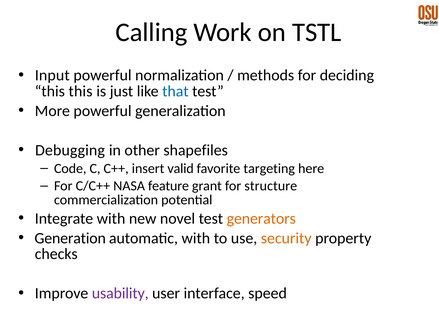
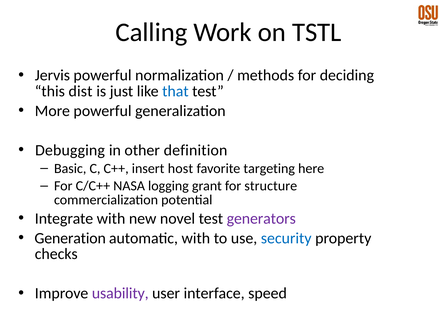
Input: Input -> Jervis
this this: this -> dist
shapefiles: shapefiles -> definition
Code: Code -> Basic
valid: valid -> host
feature: feature -> logging
generators colour: orange -> purple
security colour: orange -> blue
